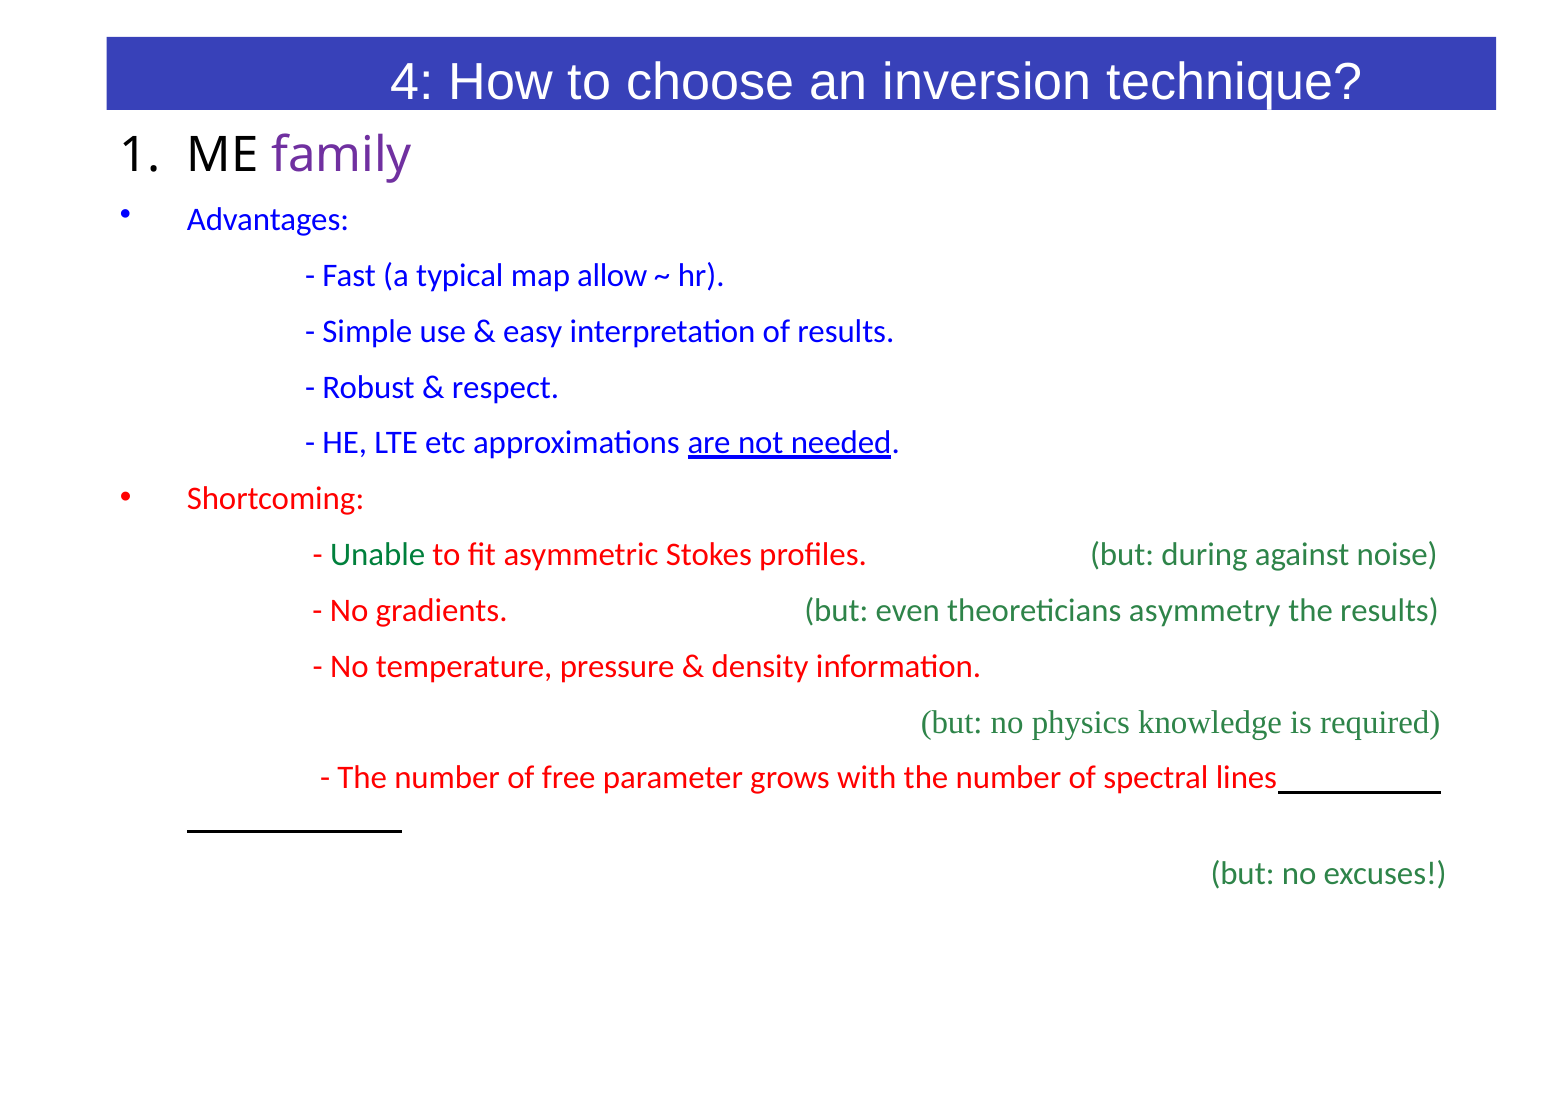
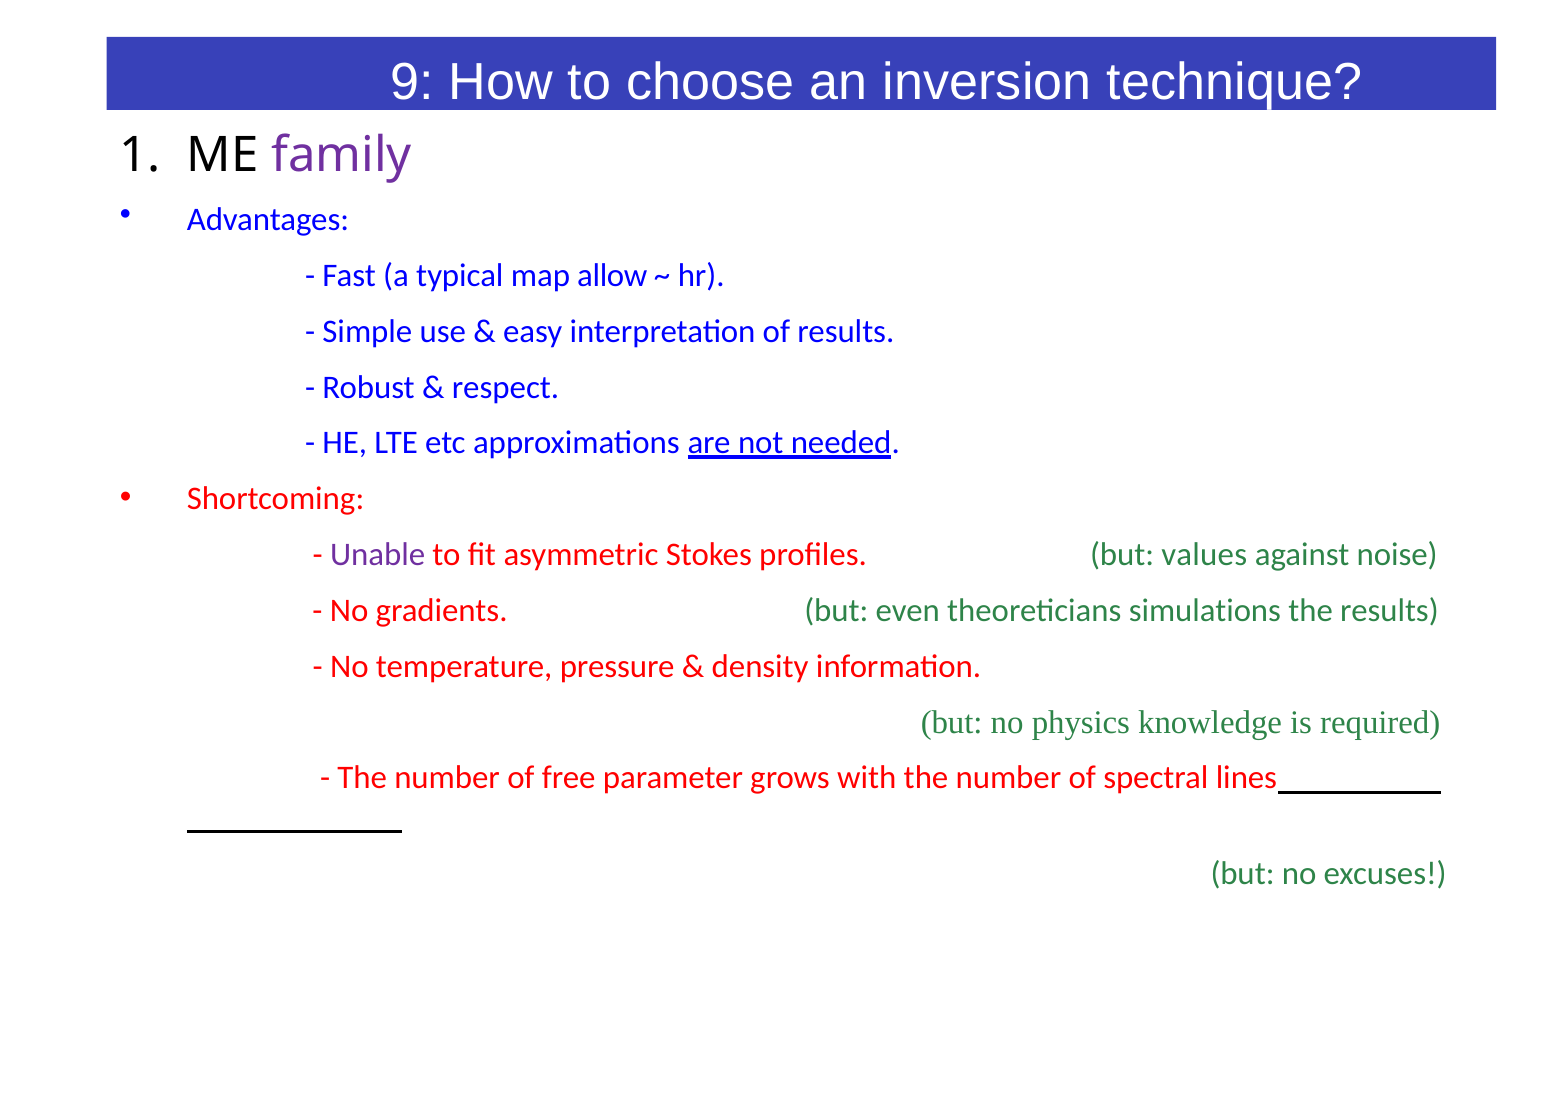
4: 4 -> 9
Unable colour: green -> purple
during: during -> values
asymmetry: asymmetry -> simulations
